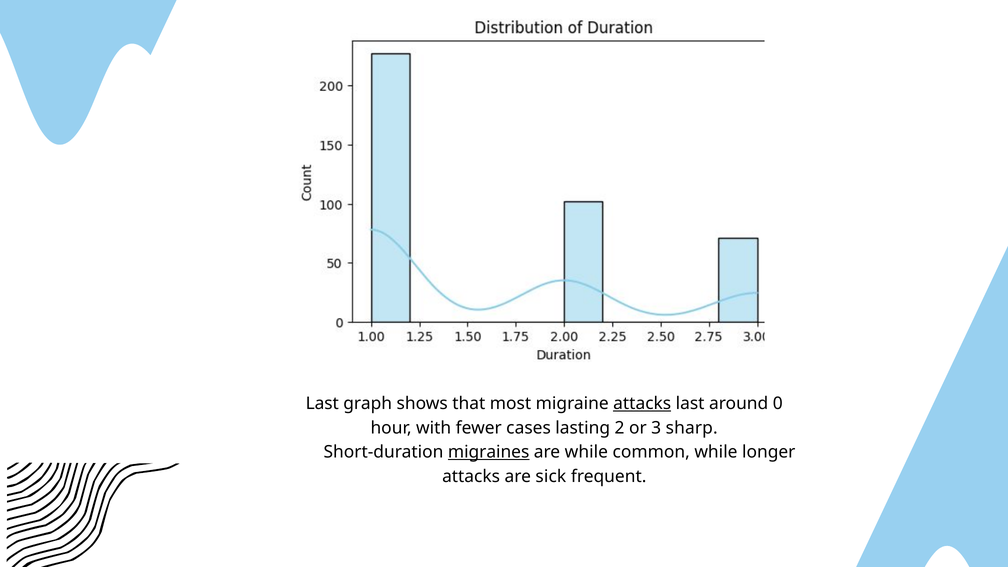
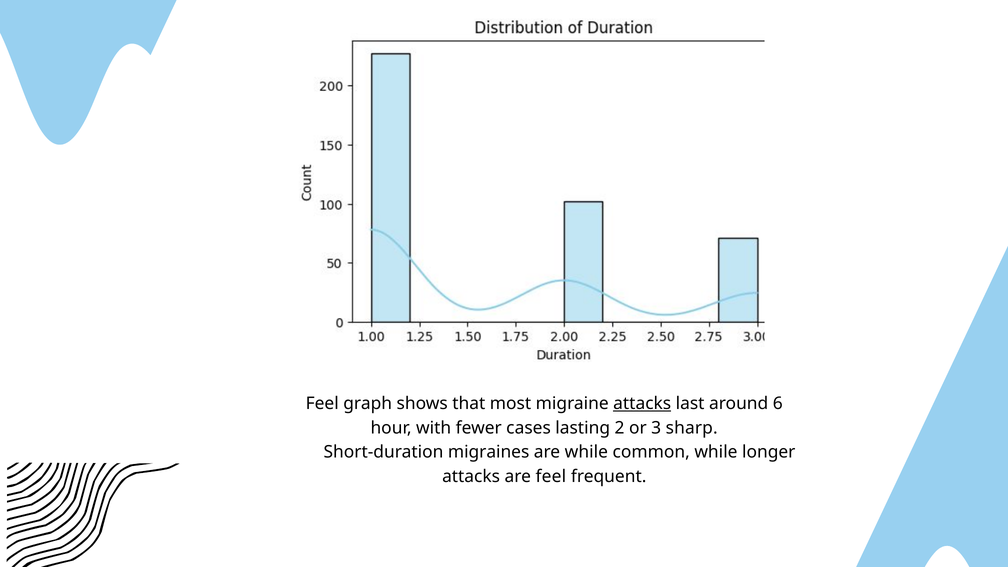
Last at (322, 404): Last -> Feel
0: 0 -> 6
migraines underline: present -> none
are sick: sick -> feel
